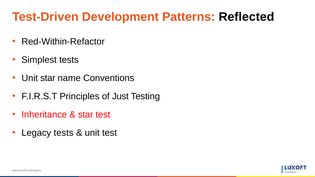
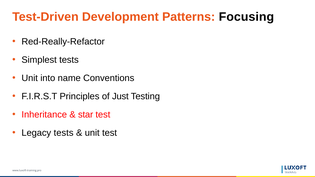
Reflected: Reflected -> Focusing
Red-Within-Refactor: Red-Within-Refactor -> Red-Really-Refactor
Unit star: star -> into
